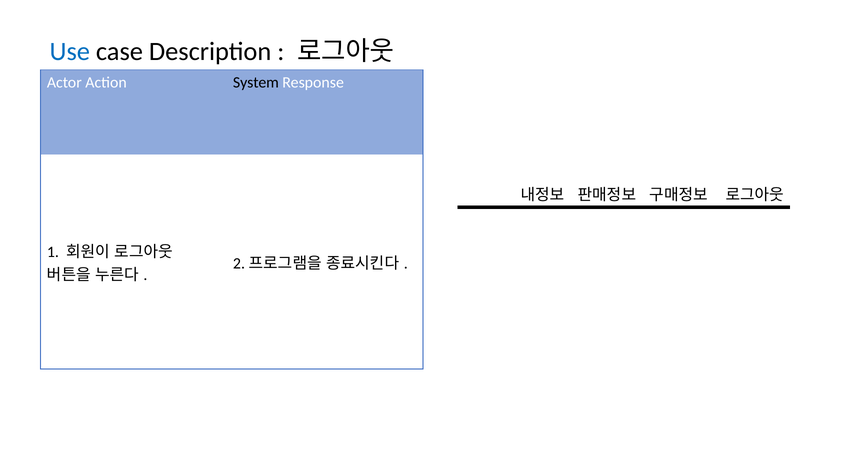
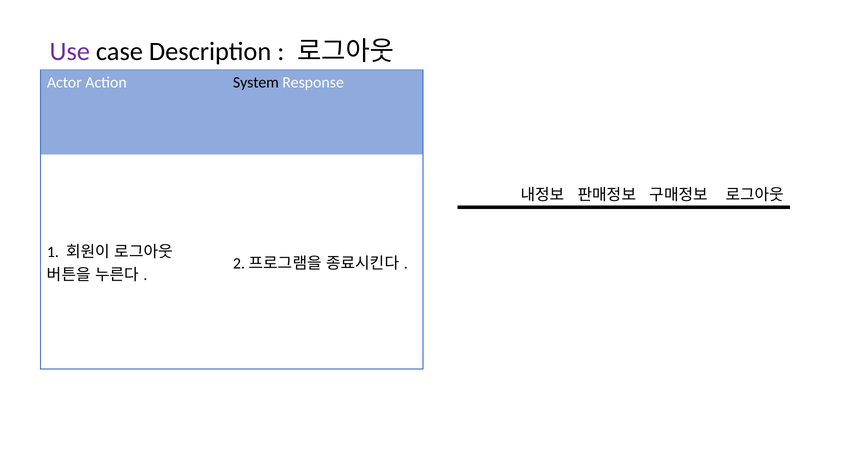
Use colour: blue -> purple
